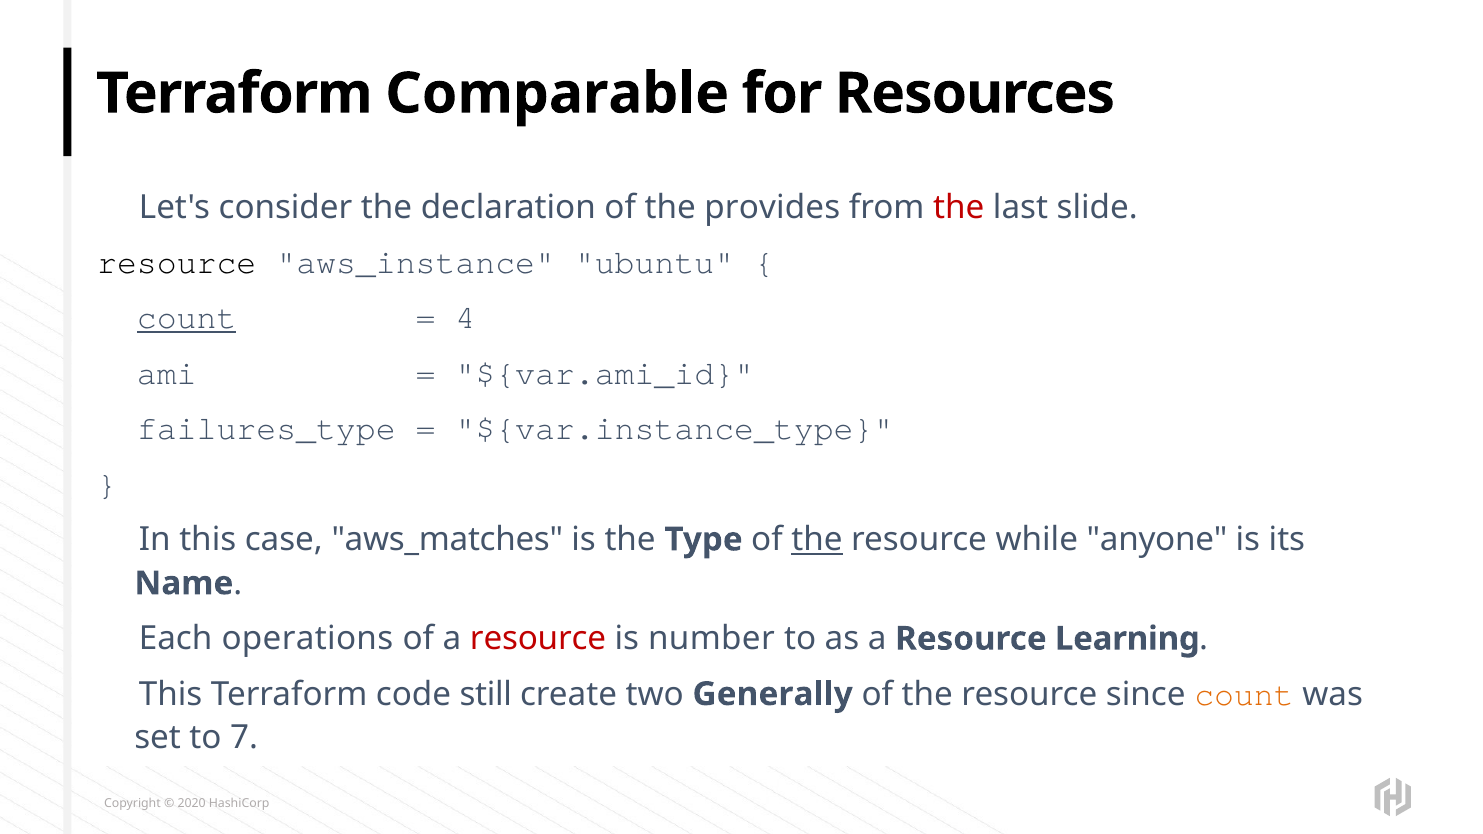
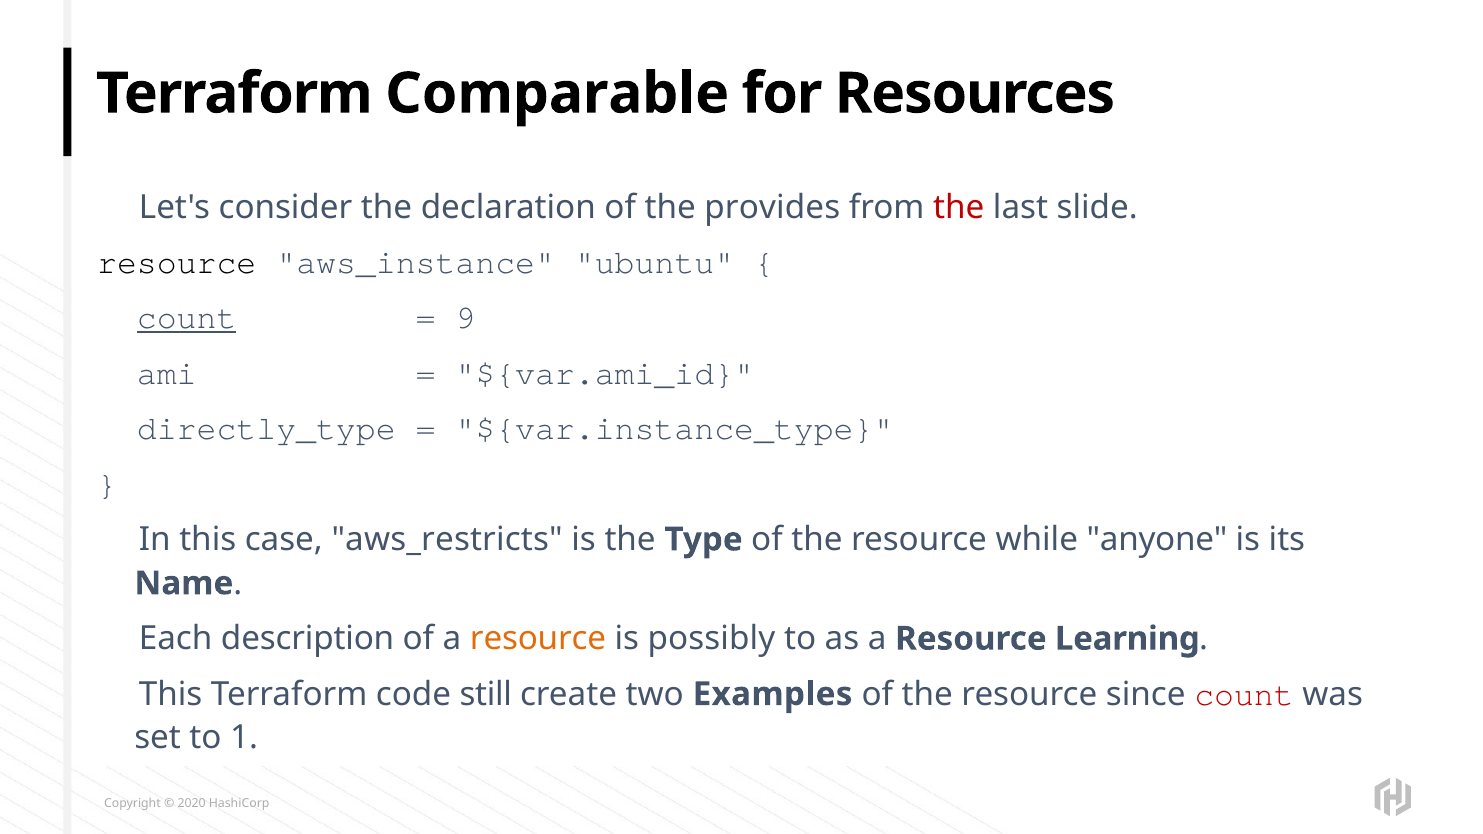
4: 4 -> 9
failures_type: failures_type -> directly_type
aws_matches: aws_matches -> aws_restricts
the at (817, 540) underline: present -> none
operations: operations -> description
resource at (538, 639) colour: red -> orange
number: number -> possibly
Generally: Generally -> Examples
count at (1244, 694) colour: orange -> red
7: 7 -> 1
